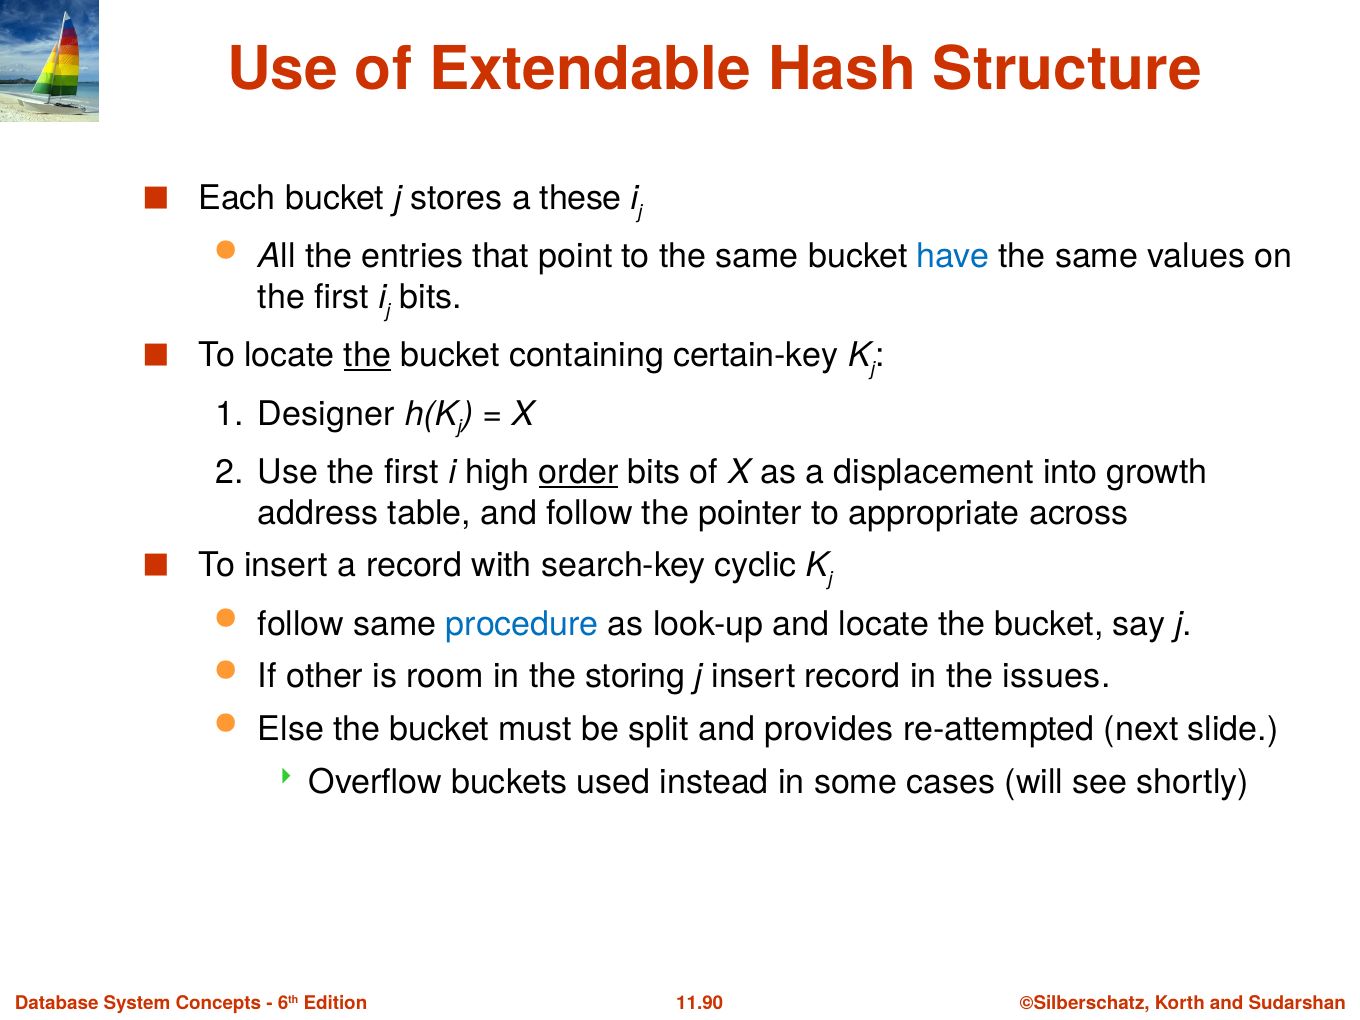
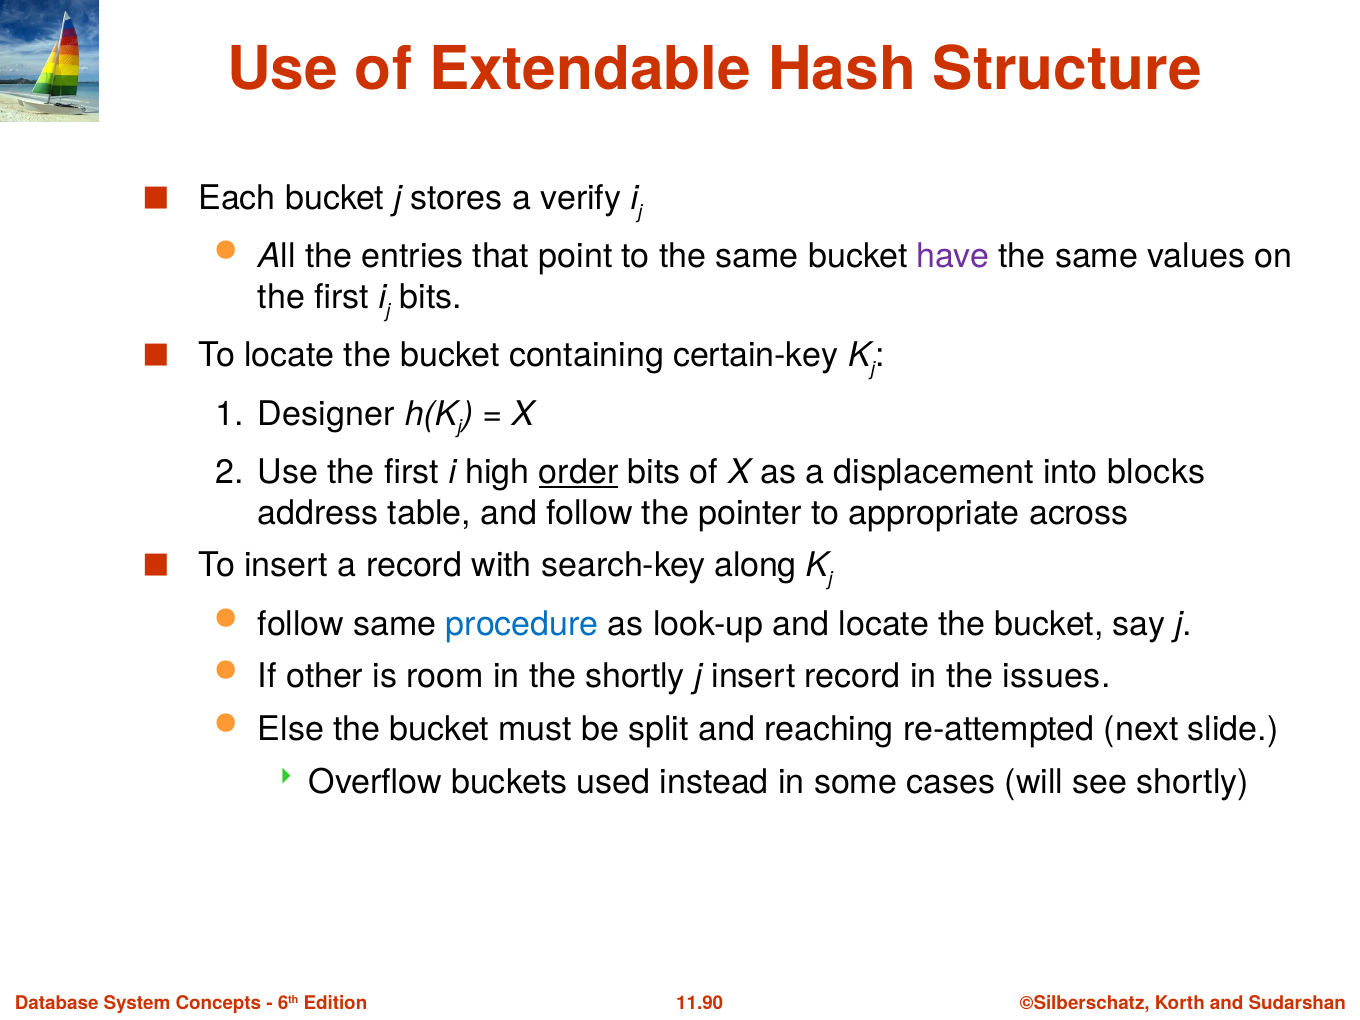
these: these -> verify
have colour: blue -> purple
the at (368, 356) underline: present -> none
growth: growth -> blocks
cyclic: cyclic -> along
the storing: storing -> shortly
provides: provides -> reaching
